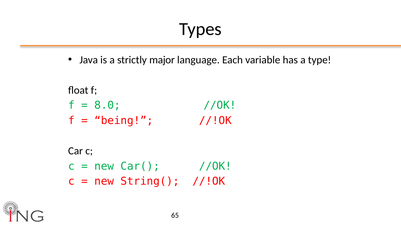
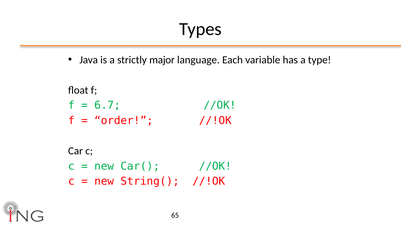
8.0: 8.0 -> 6.7
being: being -> order
